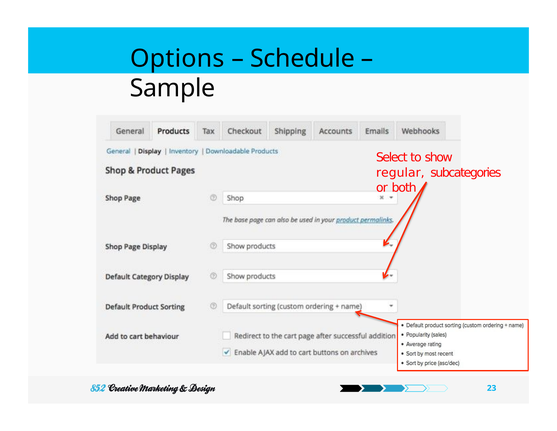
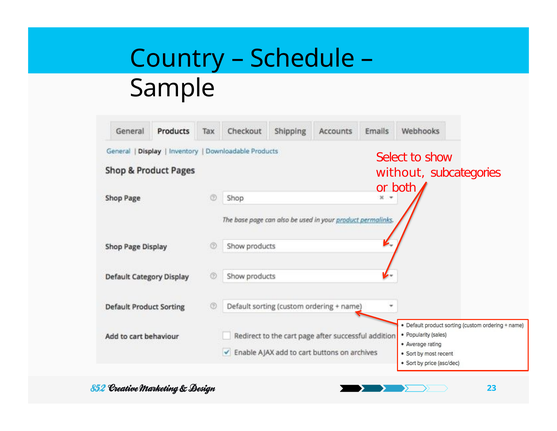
Options: Options -> Country
regular: regular -> without
